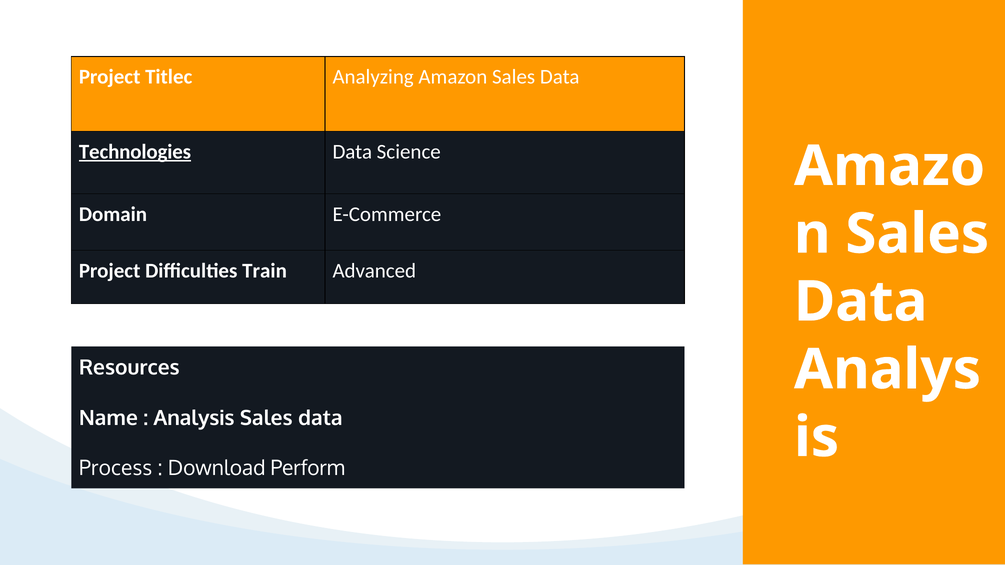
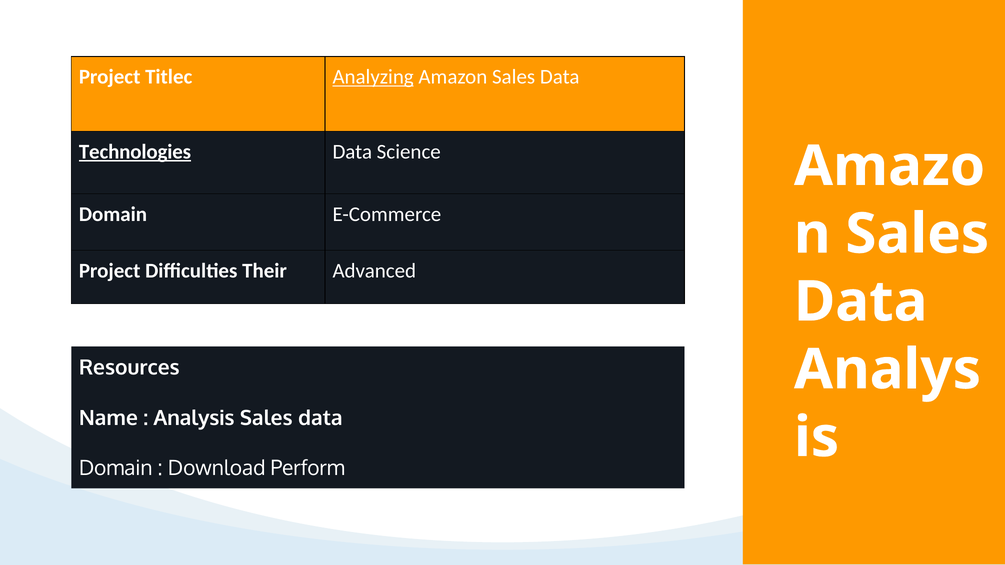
Analyzing underline: none -> present
Train: Train -> Their
Process at (116, 469): Process -> Domain
